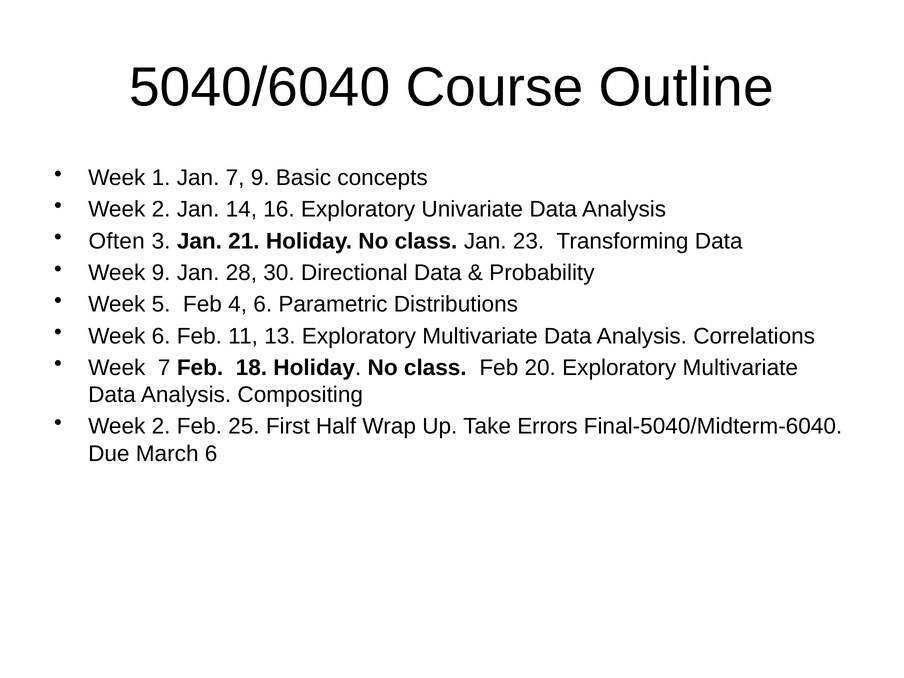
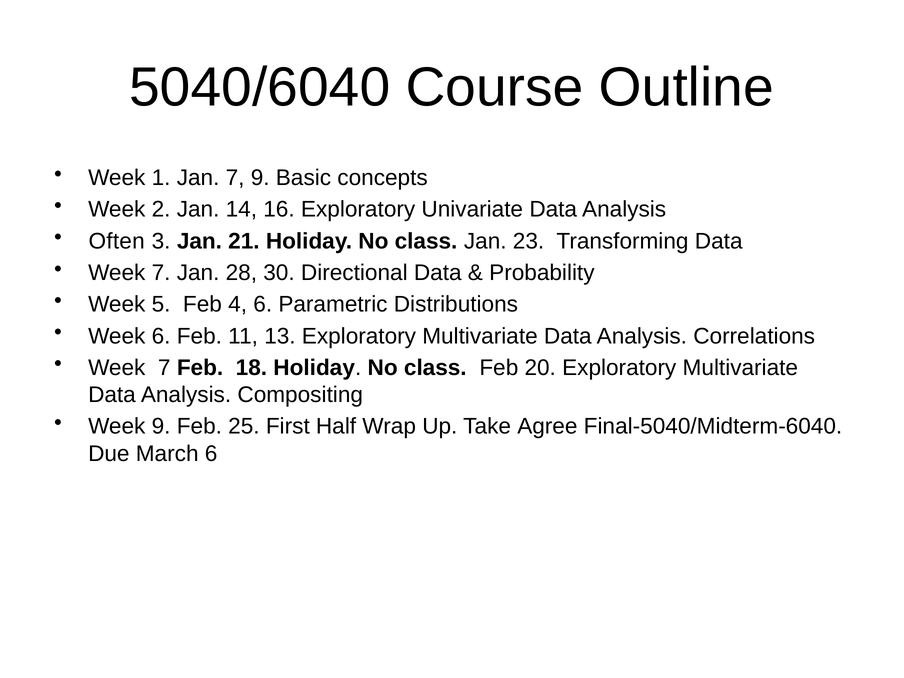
9 at (161, 273): 9 -> 7
2 at (161, 426): 2 -> 9
Errors: Errors -> Agree
